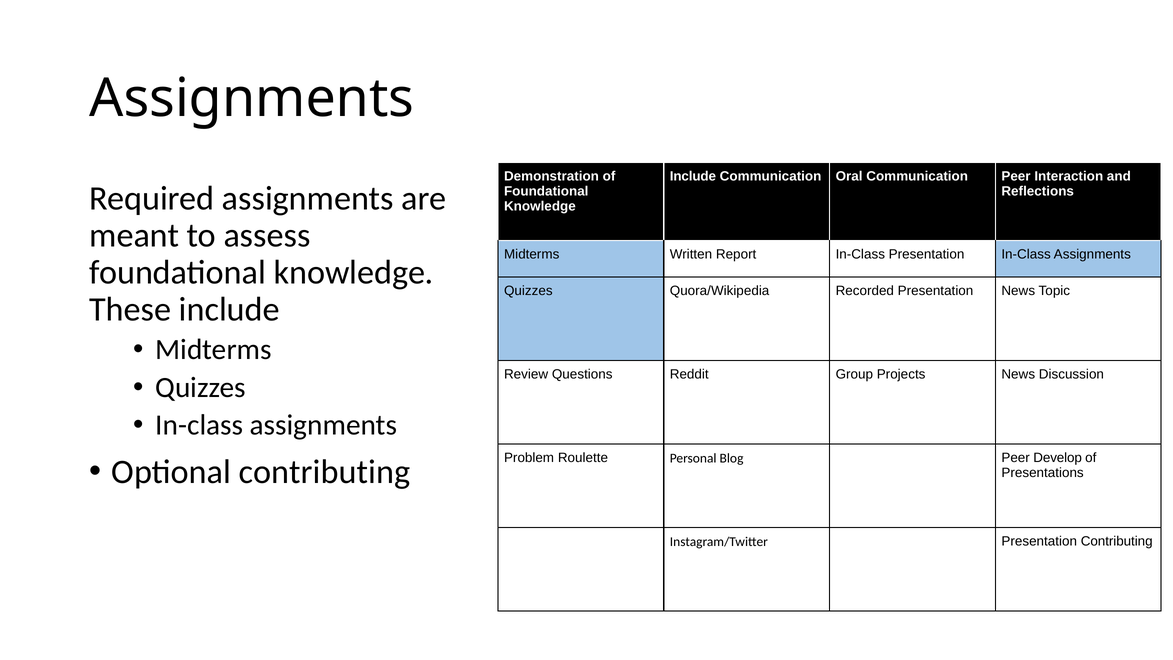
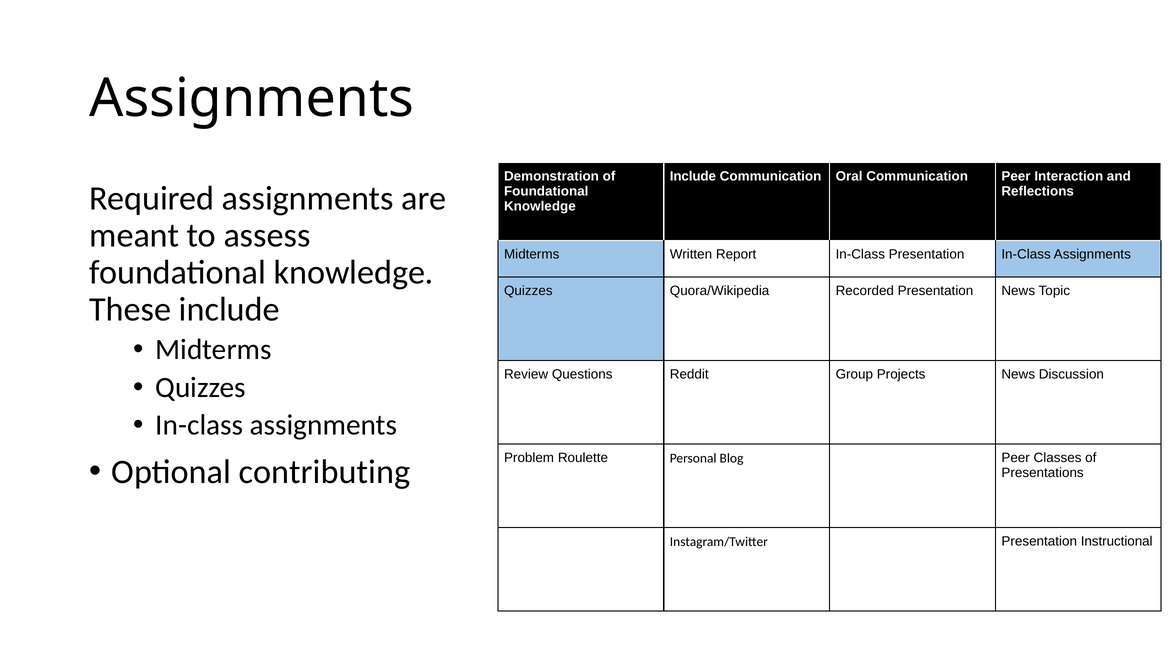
Develop: Develop -> Classes
Presentation Contributing: Contributing -> Instructional
